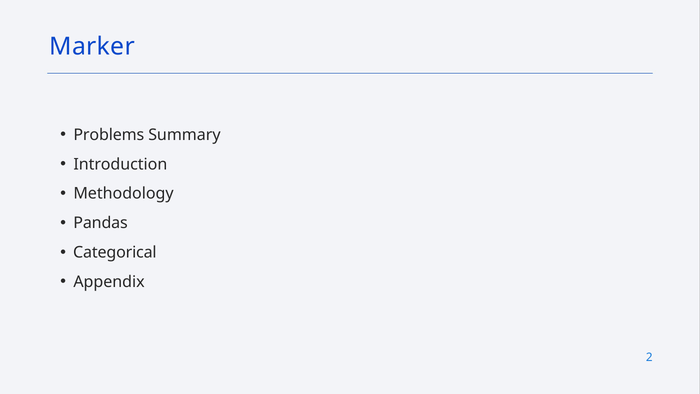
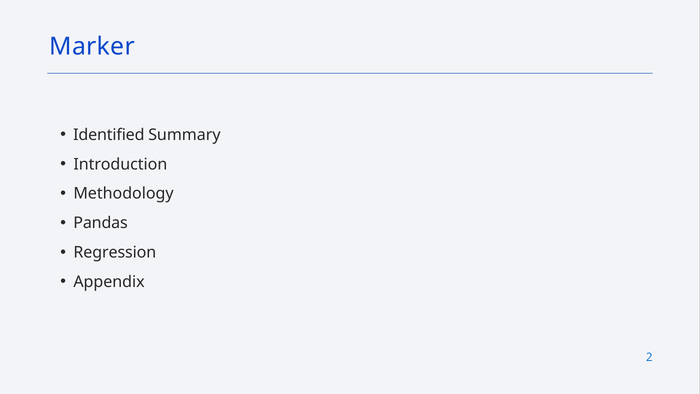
Problems: Problems -> Identified
Categorical: Categorical -> Regression
